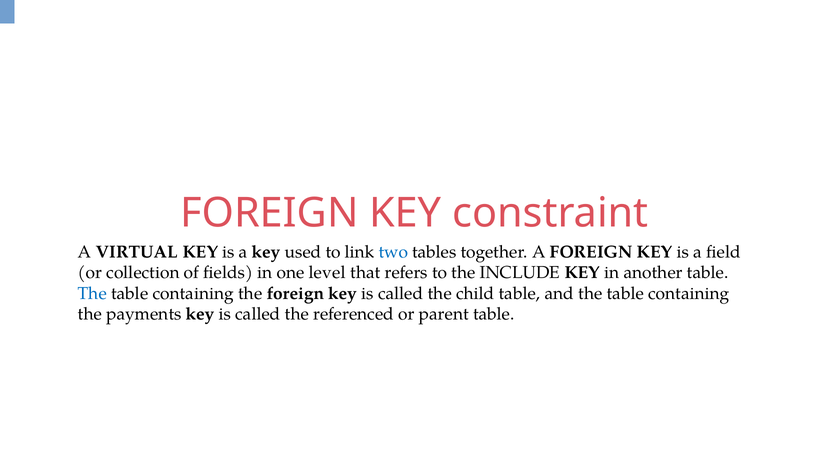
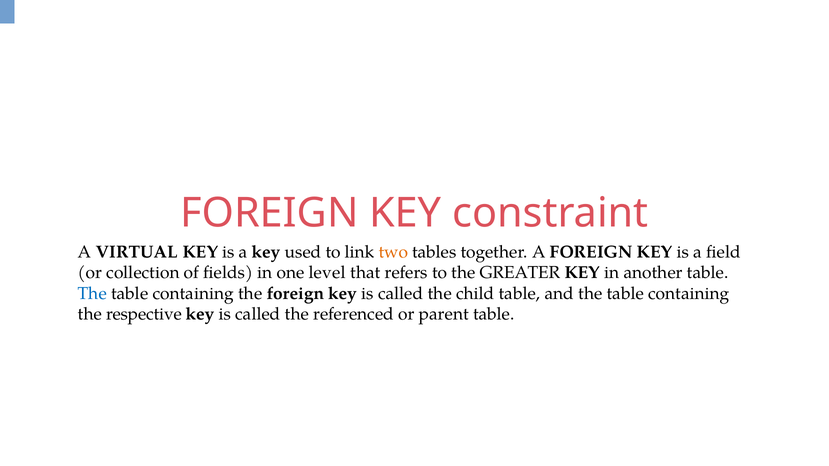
two colour: blue -> orange
INCLUDE: INCLUDE -> GREATER
payments: payments -> respective
